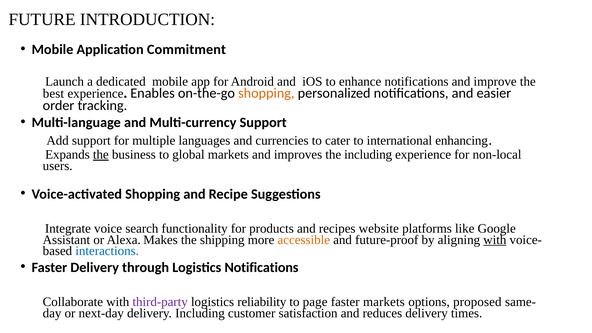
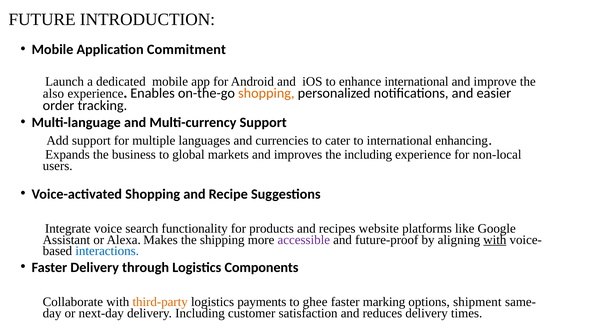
enhance notifications: notifications -> international
best: best -> also
the at (101, 155) underline: present -> none
accessible colour: orange -> purple
Logistics Notifications: Notifications -> Components
third-party colour: purple -> orange
reliability: reliability -> payments
page: page -> ghee
faster markets: markets -> marking
proposed: proposed -> shipment
